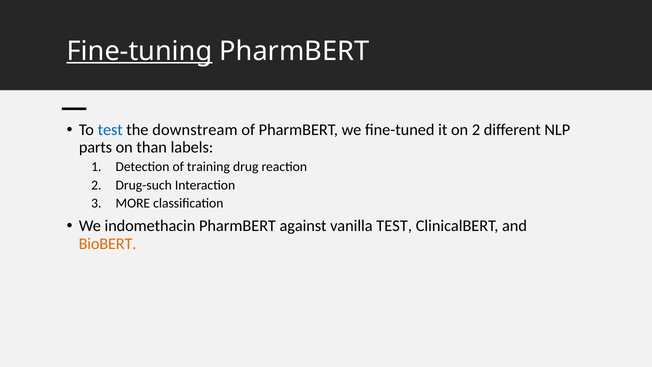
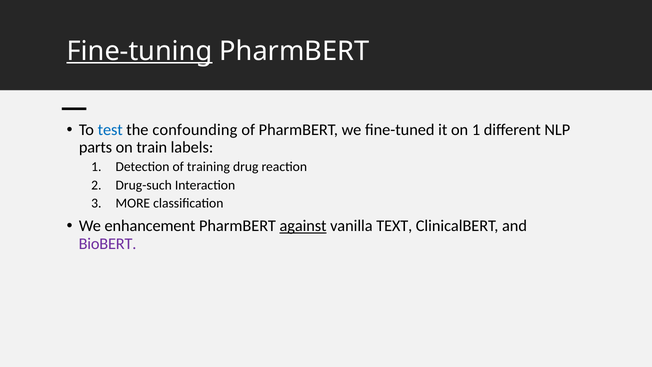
downstream: downstream -> confounding
on 2: 2 -> 1
than: than -> train
indomethacin: indomethacin -> enhancement
against underline: none -> present
vanilla TEST: TEST -> TEXT
BioBERT colour: orange -> purple
